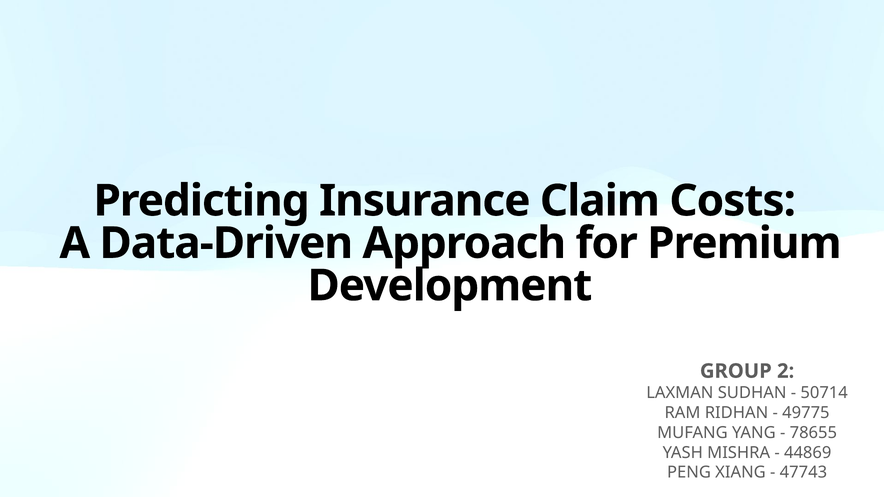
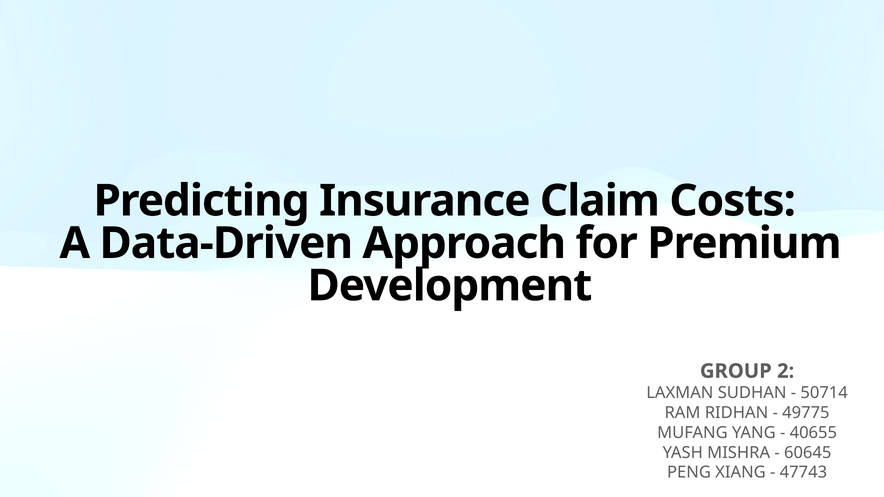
78655: 78655 -> 40655
44869: 44869 -> 60645
